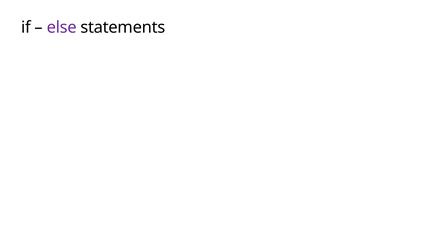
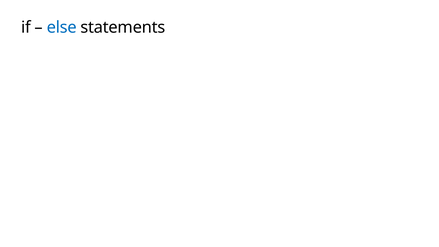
else colour: purple -> blue
